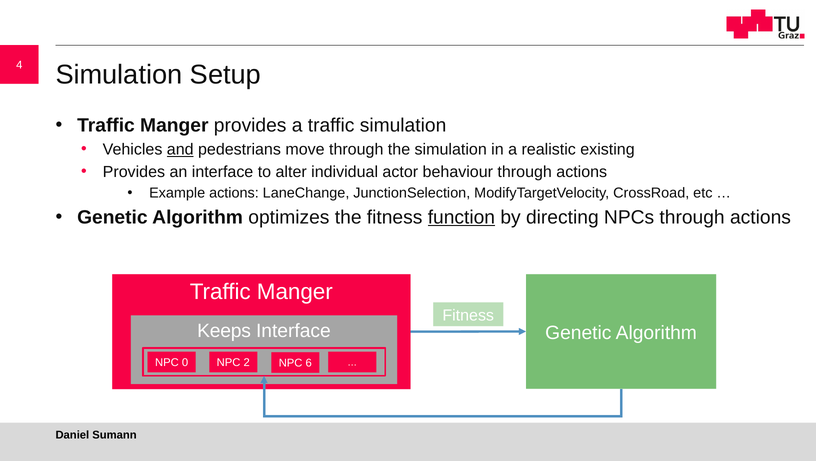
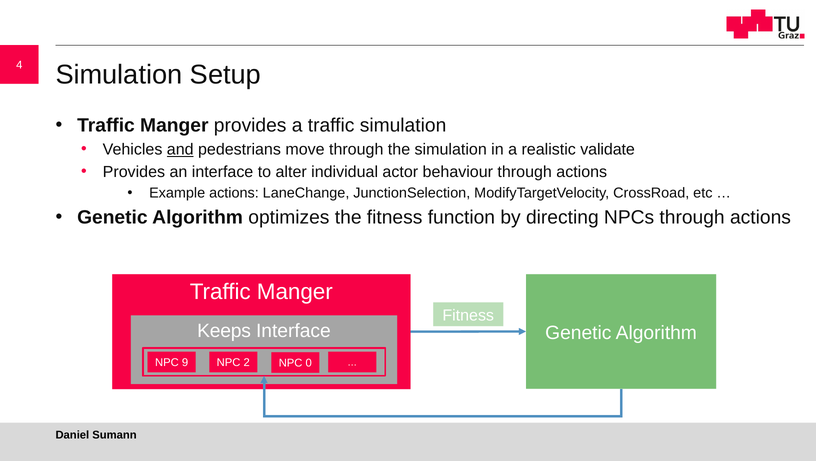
existing: existing -> validate
function underline: present -> none
0: 0 -> 9
6: 6 -> 0
